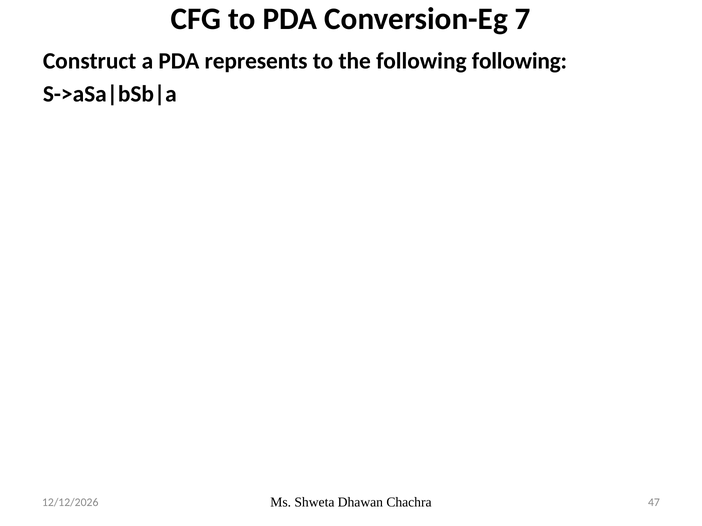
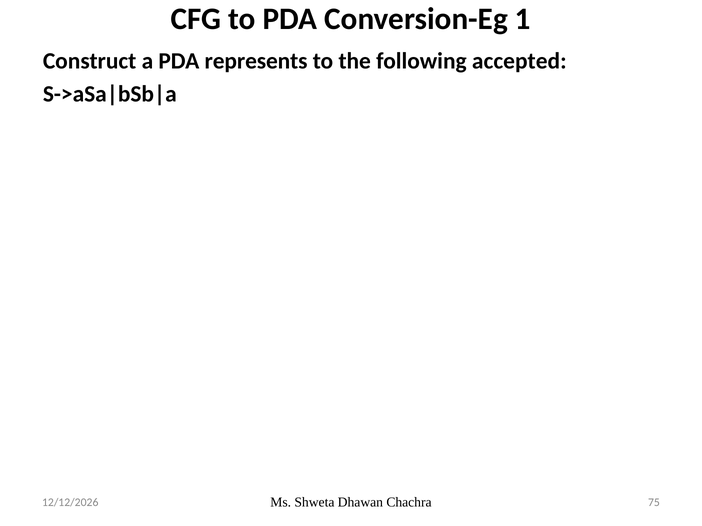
7: 7 -> 1
following following: following -> accepted
47: 47 -> 75
